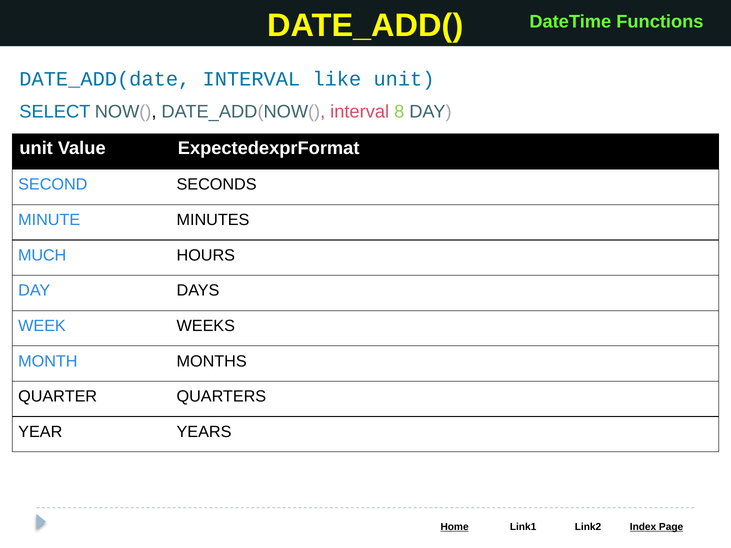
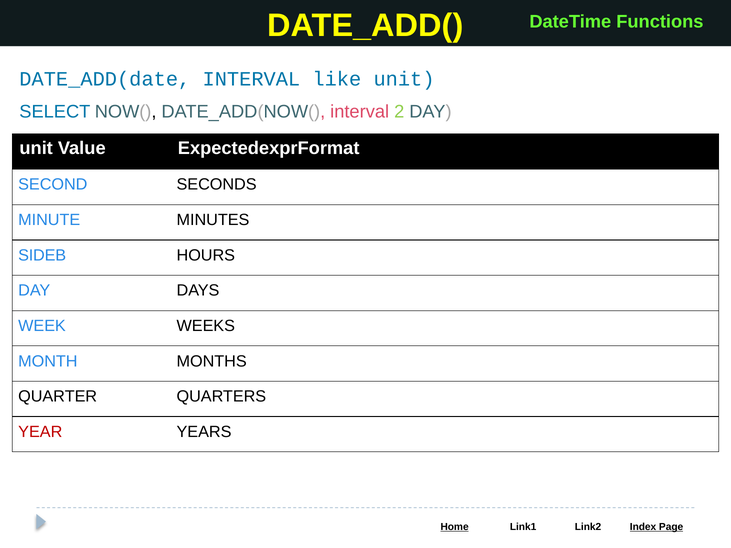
8: 8 -> 2
MUCH: MUCH -> SIDEB
YEAR colour: black -> red
